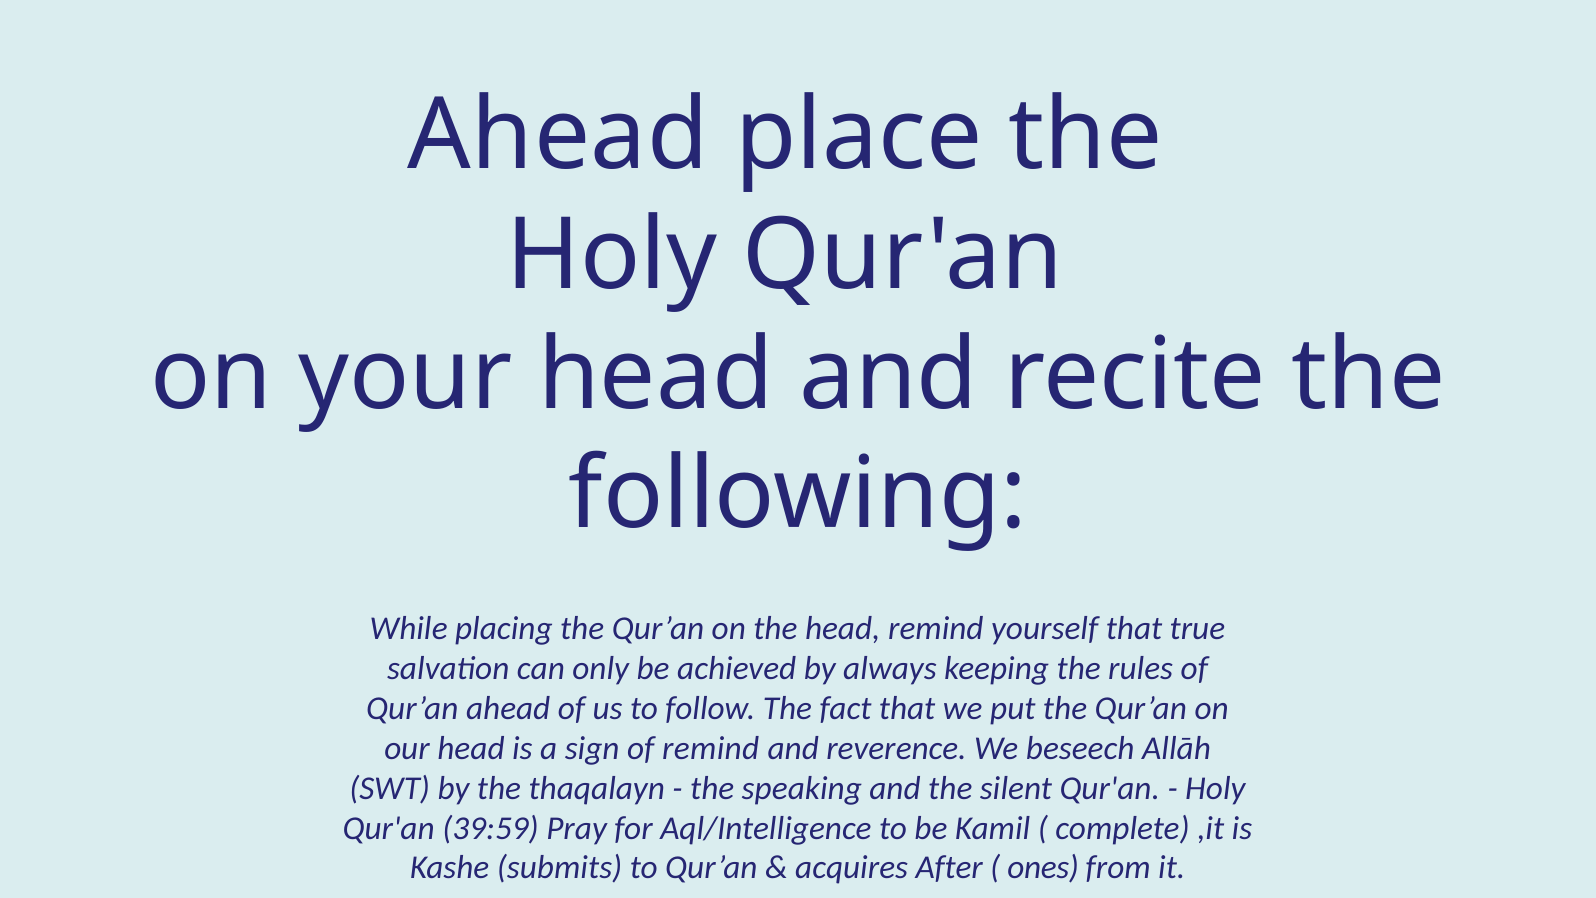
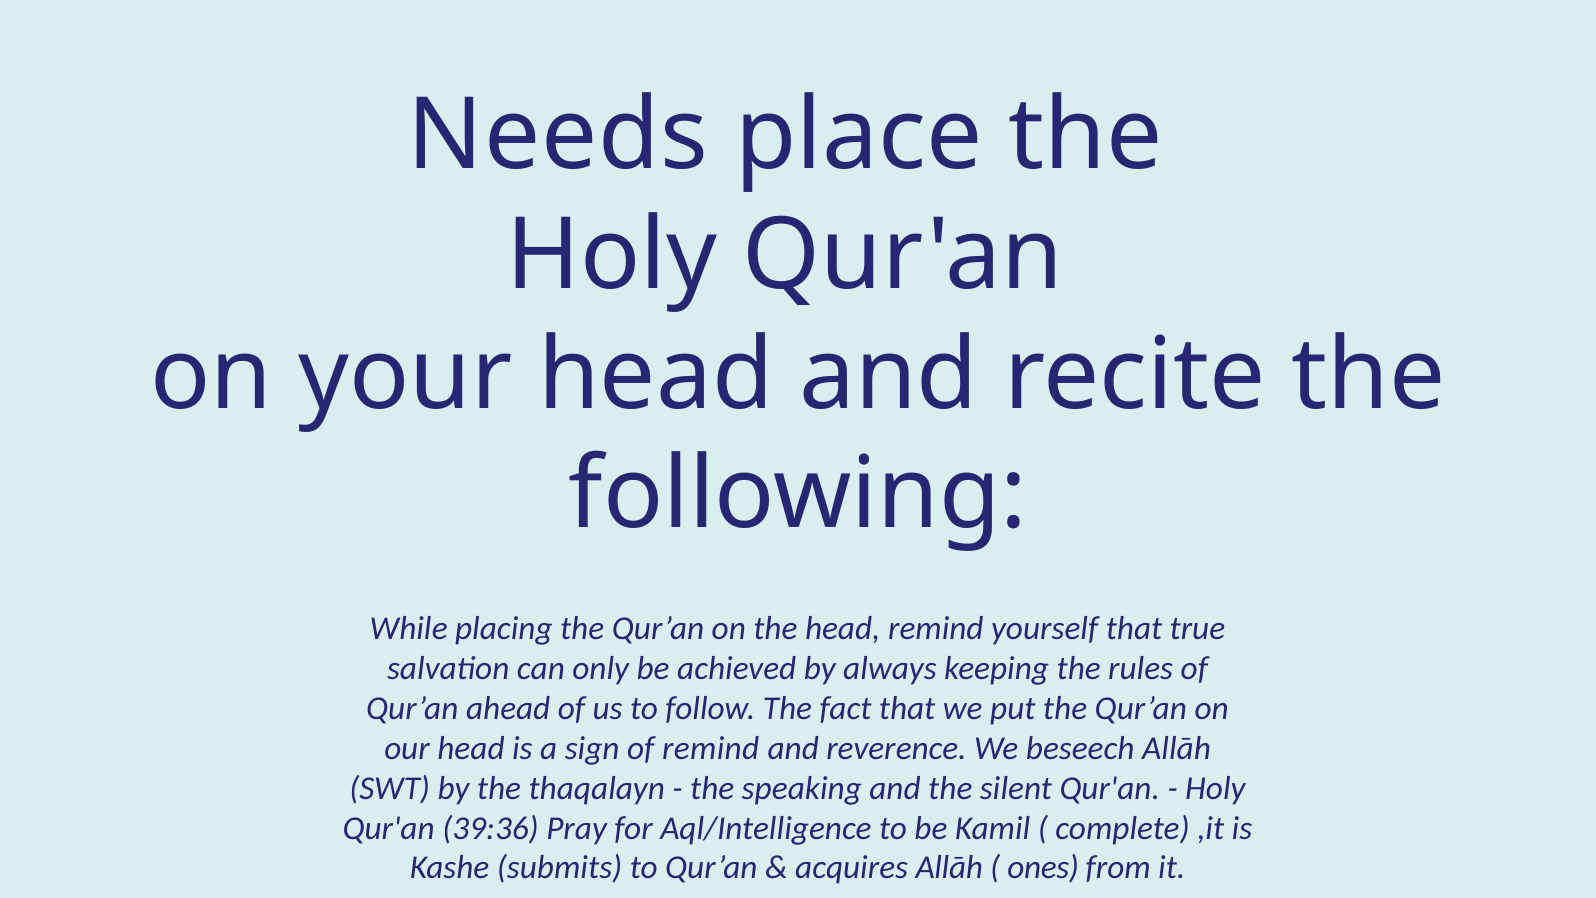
Ahead at (558, 136): Ahead -> Needs
39:59: 39:59 -> 39:36
acquires After: After -> Allāh
